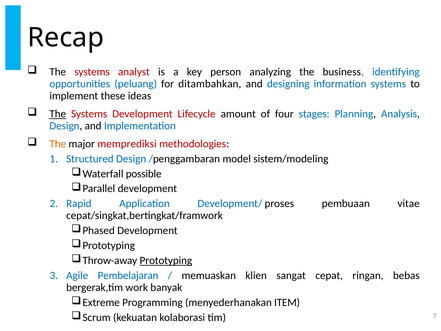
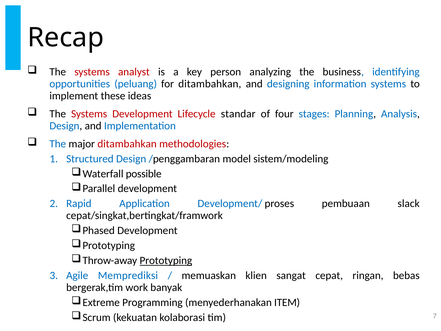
The at (58, 114) underline: present -> none
amount: amount -> standar
The at (58, 144) colour: orange -> blue
major memprediksi: memprediksi -> ditambahkan
vitae: vitae -> slack
Pembelajaran: Pembelajaran -> Memprediksi
